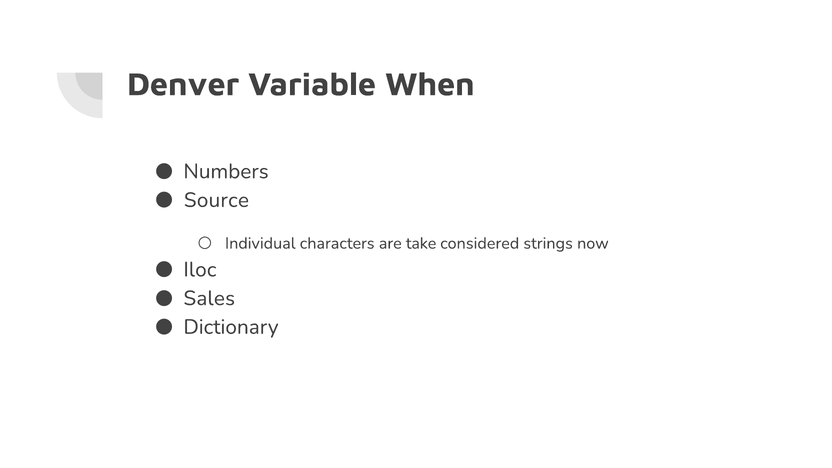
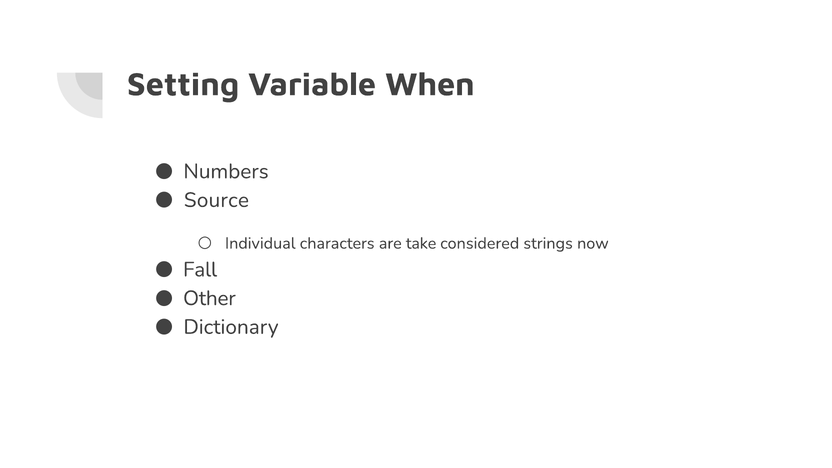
Denver: Denver -> Setting
Iloc: Iloc -> Fall
Sales: Sales -> Other
